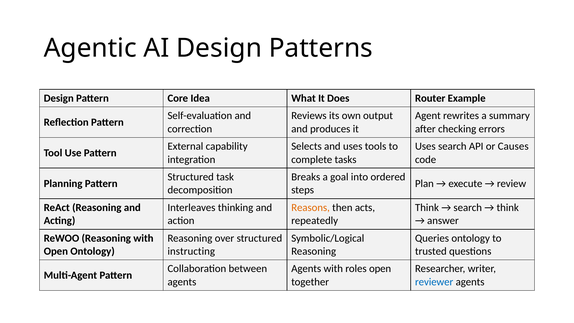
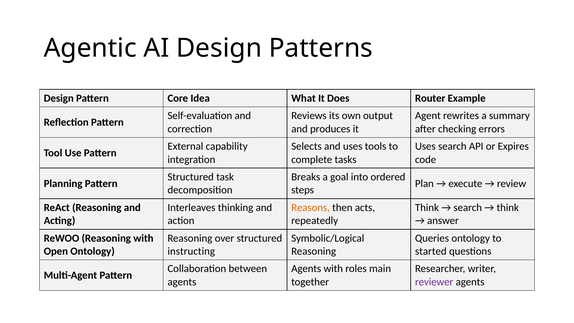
Causes: Causes -> Expires
trusted: trusted -> started
roles open: open -> main
reviewer colour: blue -> purple
